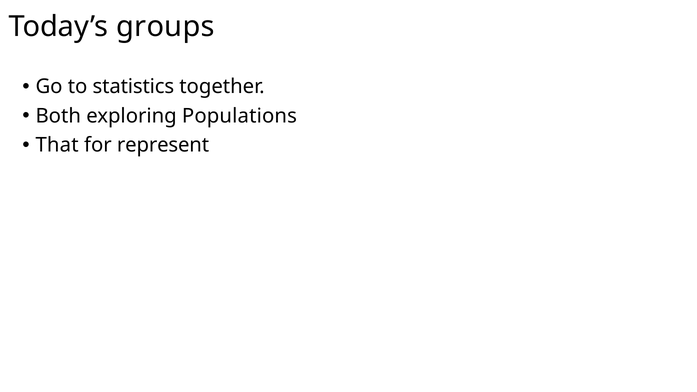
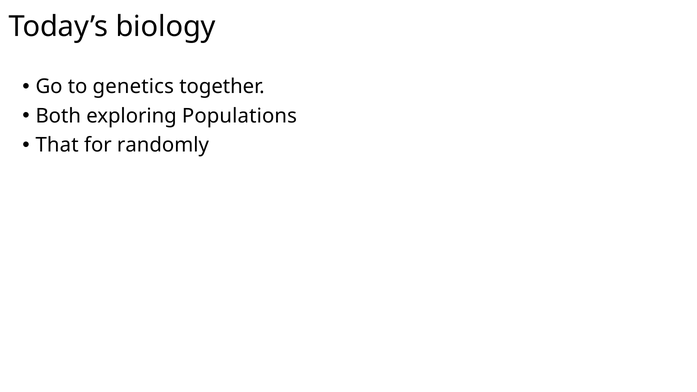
groups: groups -> biology
statistics: statistics -> genetics
represent: represent -> randomly
